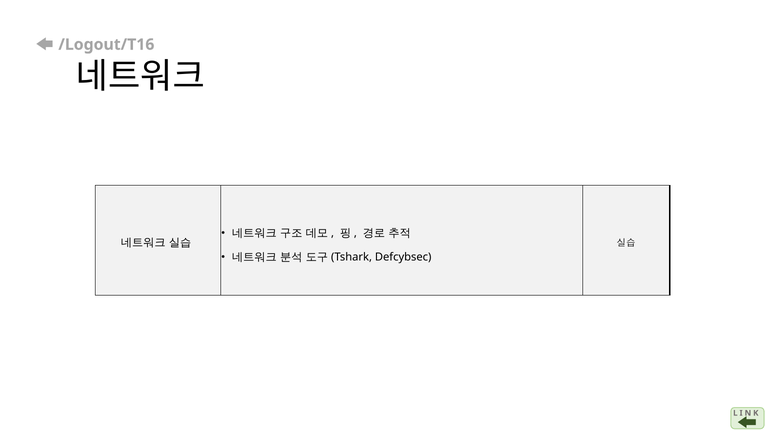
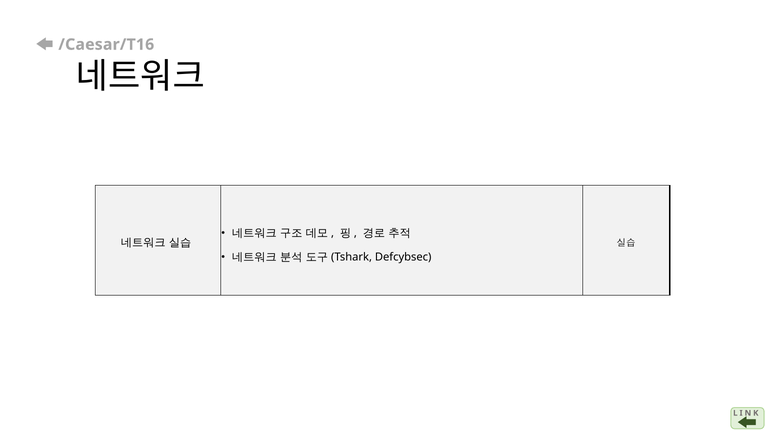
/Logout/T16: /Logout/T16 -> /Caesar/T16
